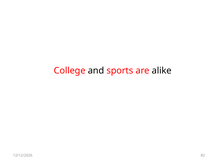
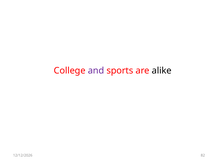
and colour: black -> purple
